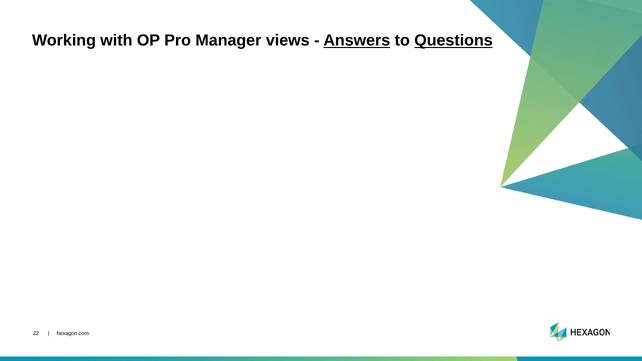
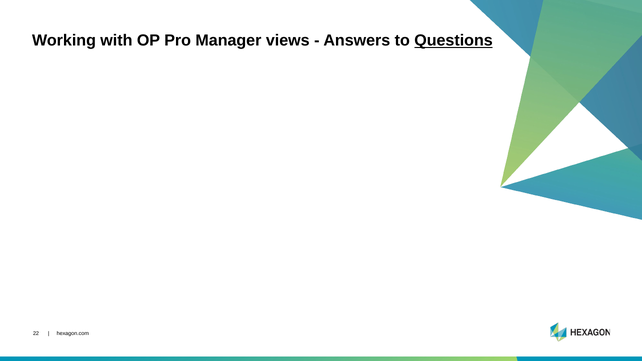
Answers underline: present -> none
